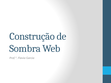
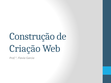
Sombra: Sombra -> Criação
